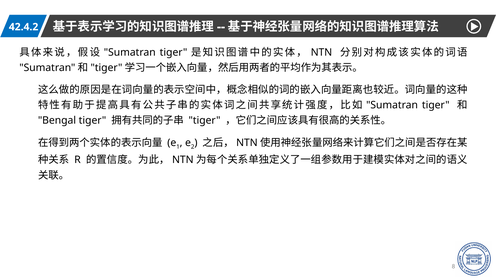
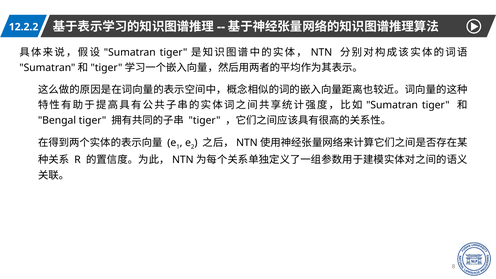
42.4.2: 42.4.2 -> 12.2.2
